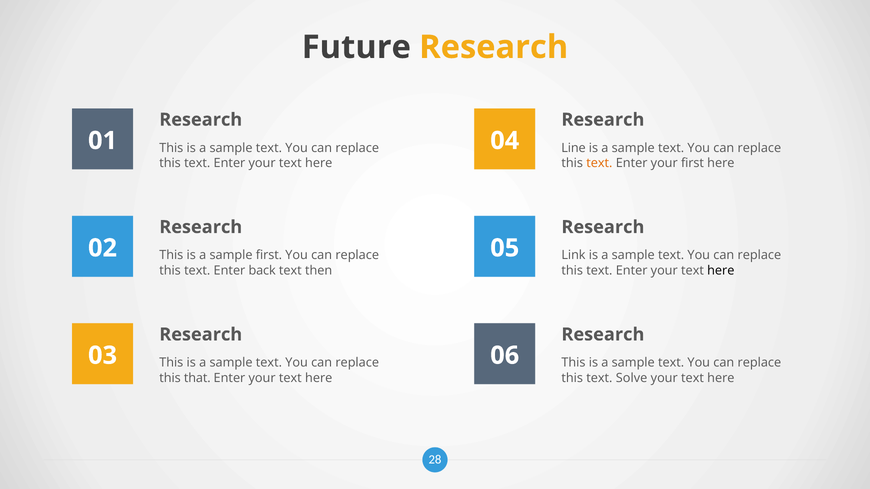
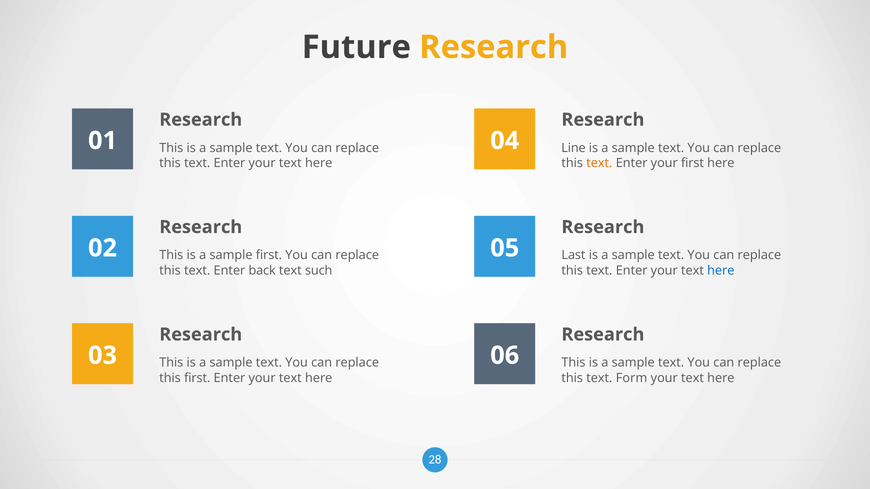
Link: Link -> Last
then: then -> such
here at (721, 271) colour: black -> blue
this that: that -> first
Solve: Solve -> Form
